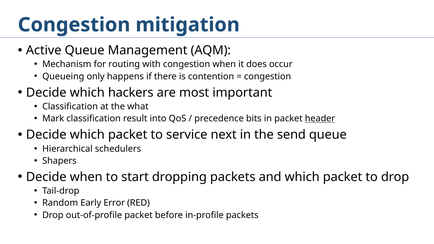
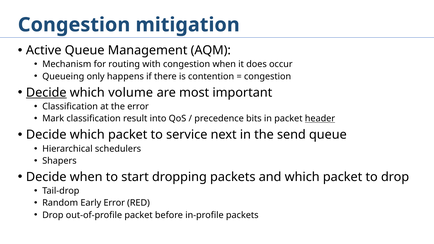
Decide at (46, 93) underline: none -> present
hackers: hackers -> volume
the what: what -> error
